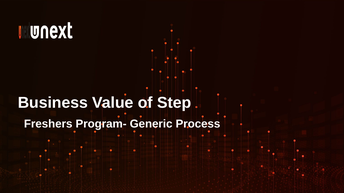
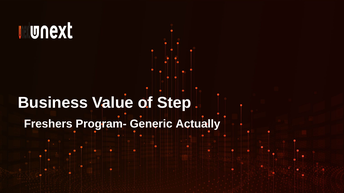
Process: Process -> Actually
